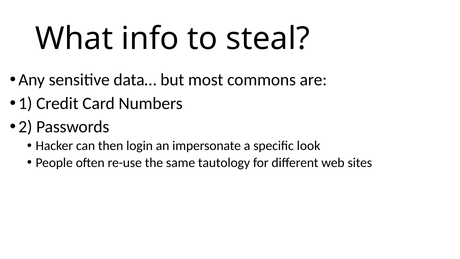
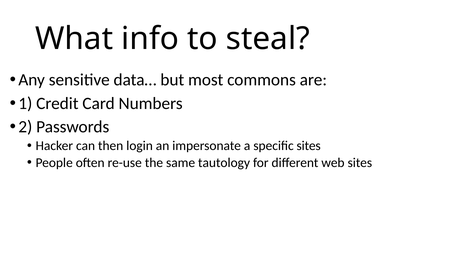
specific look: look -> sites
